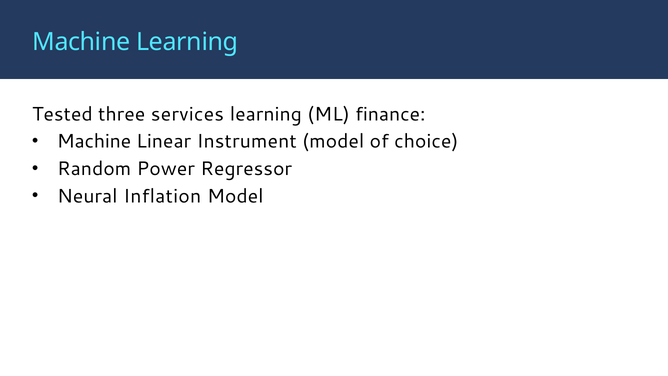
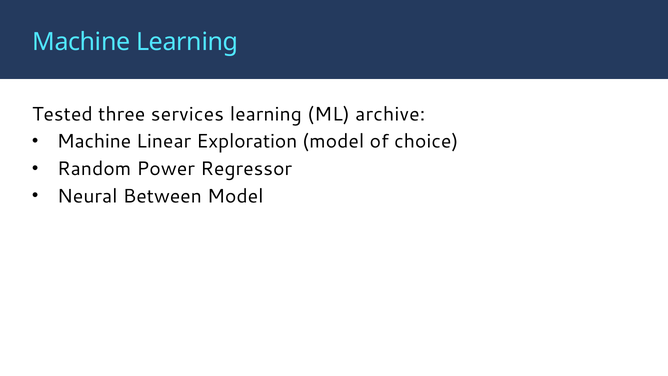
finance: finance -> archive
Instrument: Instrument -> Exploration
Inflation: Inflation -> Between
